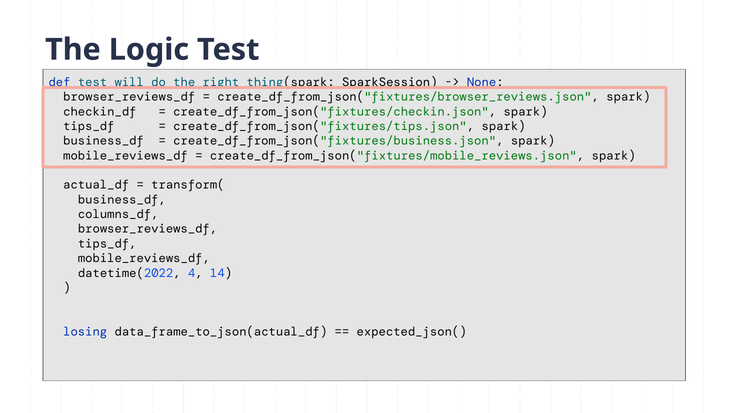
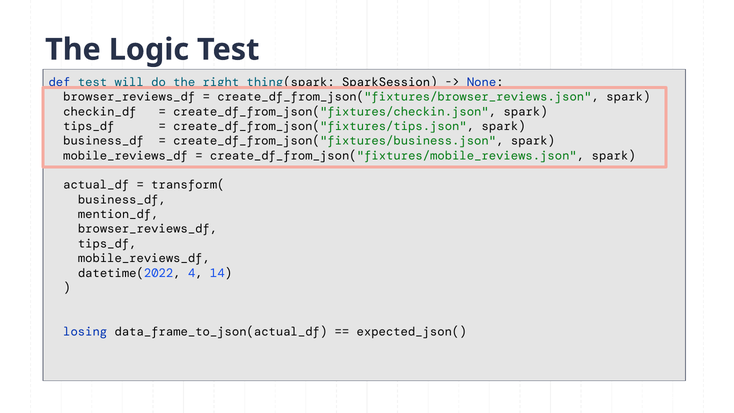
columns_df: columns_df -> mention_df
